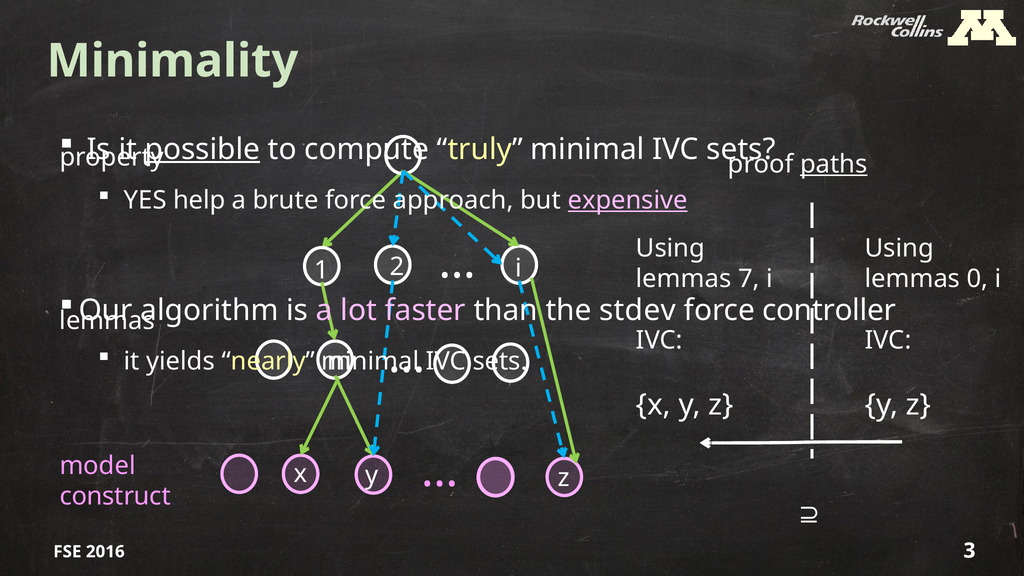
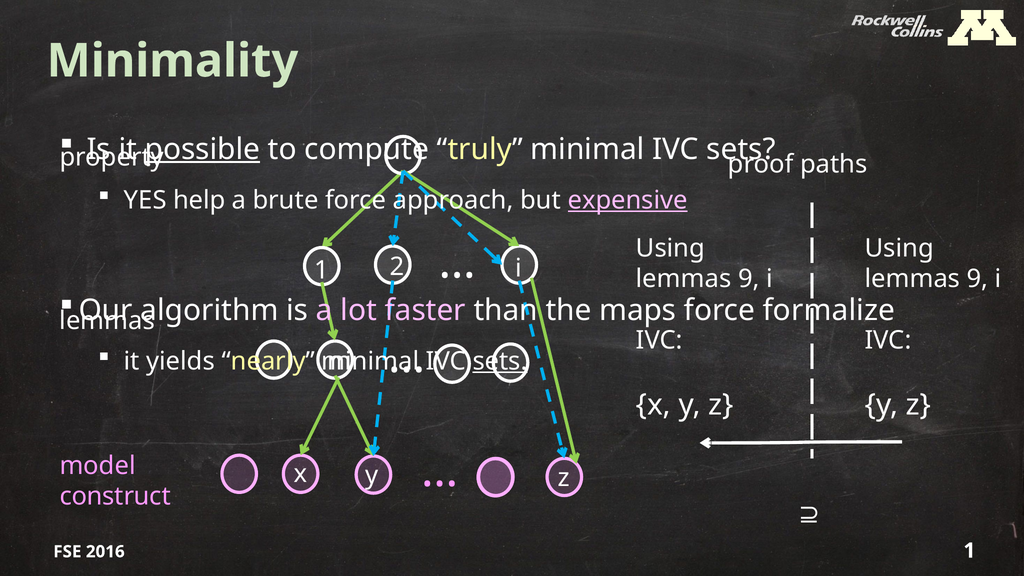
paths underline: present -> none
7 at (749, 279): 7 -> 9
0 at (978, 279): 0 -> 9
stdev: stdev -> maps
controller: controller -> formalize
sets at (500, 361) underline: none -> present
2016 3: 3 -> 1
